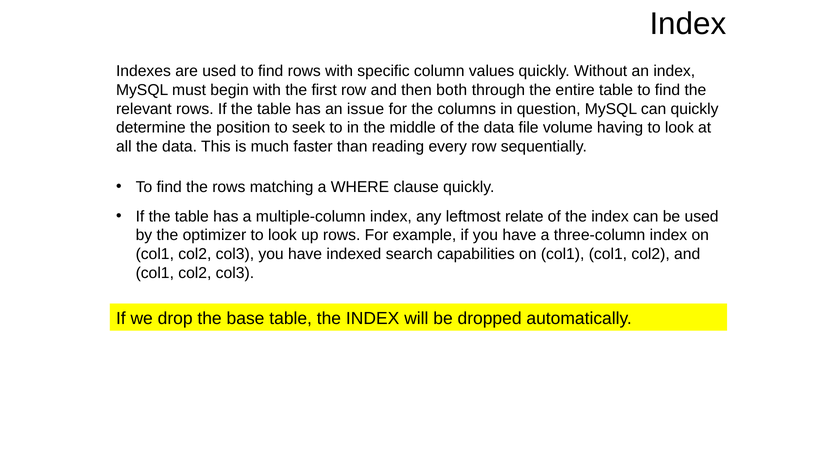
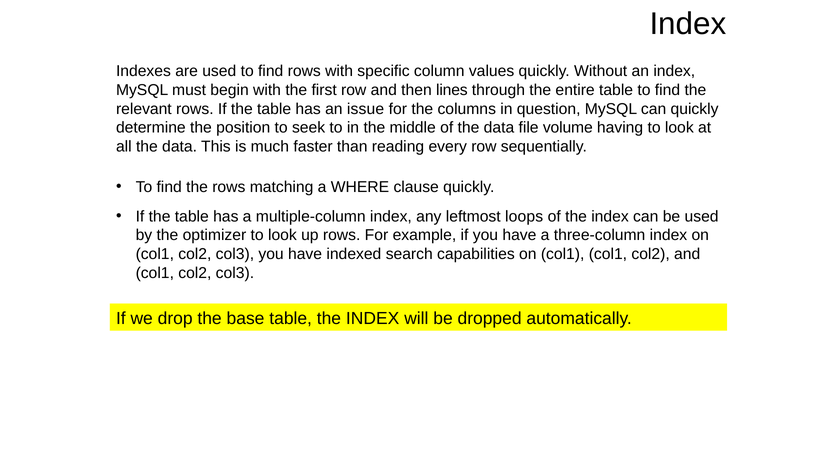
both: both -> lines
relate: relate -> loops
